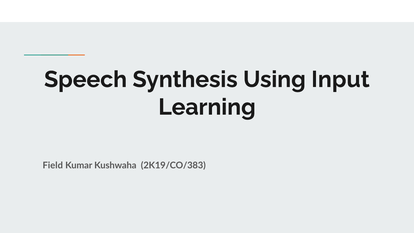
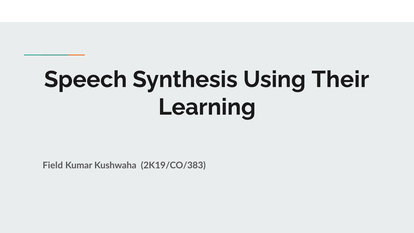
Input: Input -> Their
